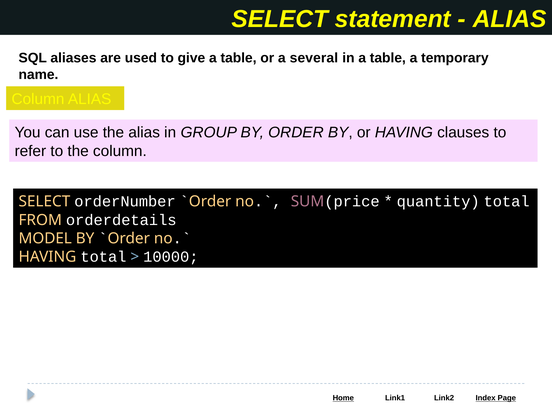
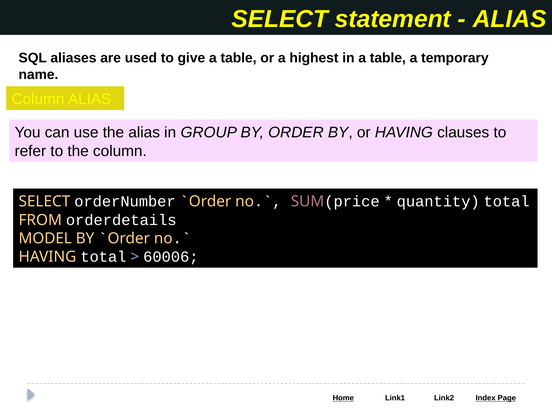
several: several -> highest
10000: 10000 -> 60006
